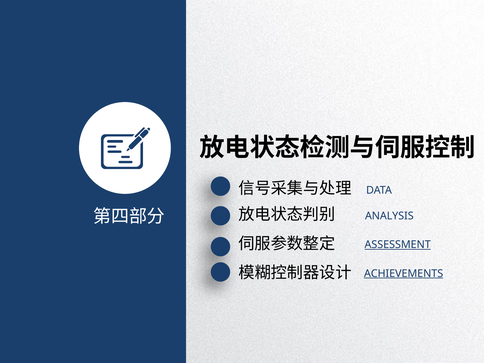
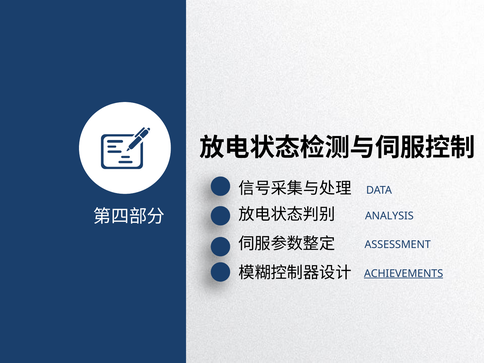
ASSESSMENT underline: present -> none
